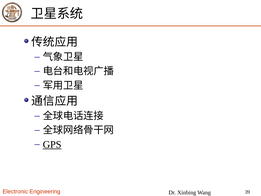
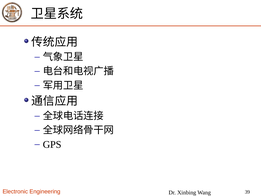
GPS underline: present -> none
